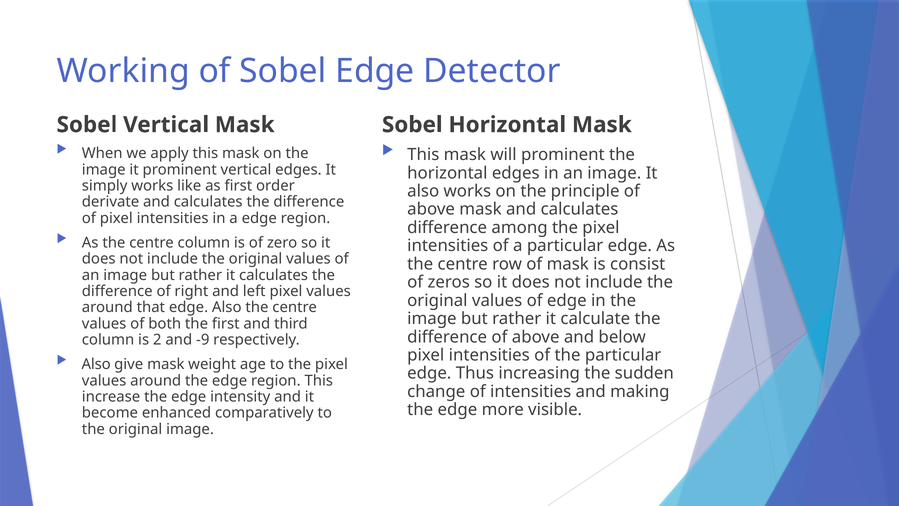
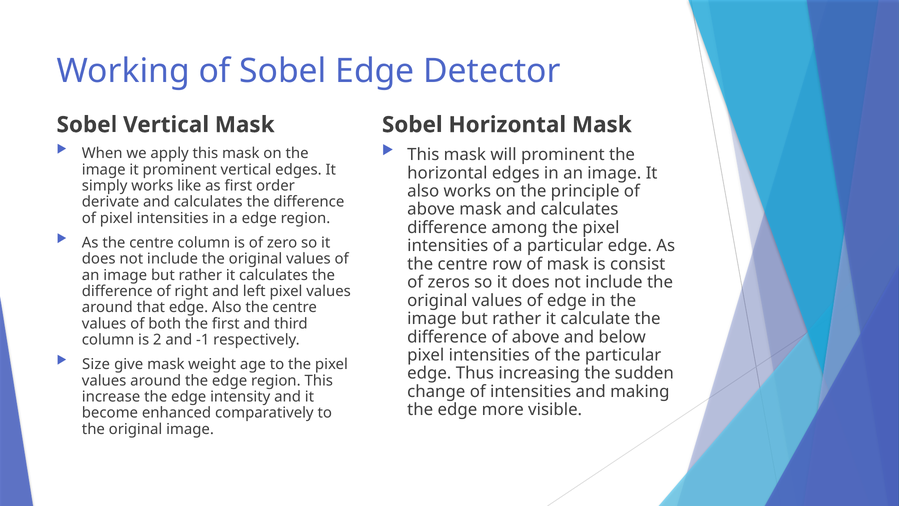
-9: -9 -> -1
Also at (96, 364): Also -> Size
